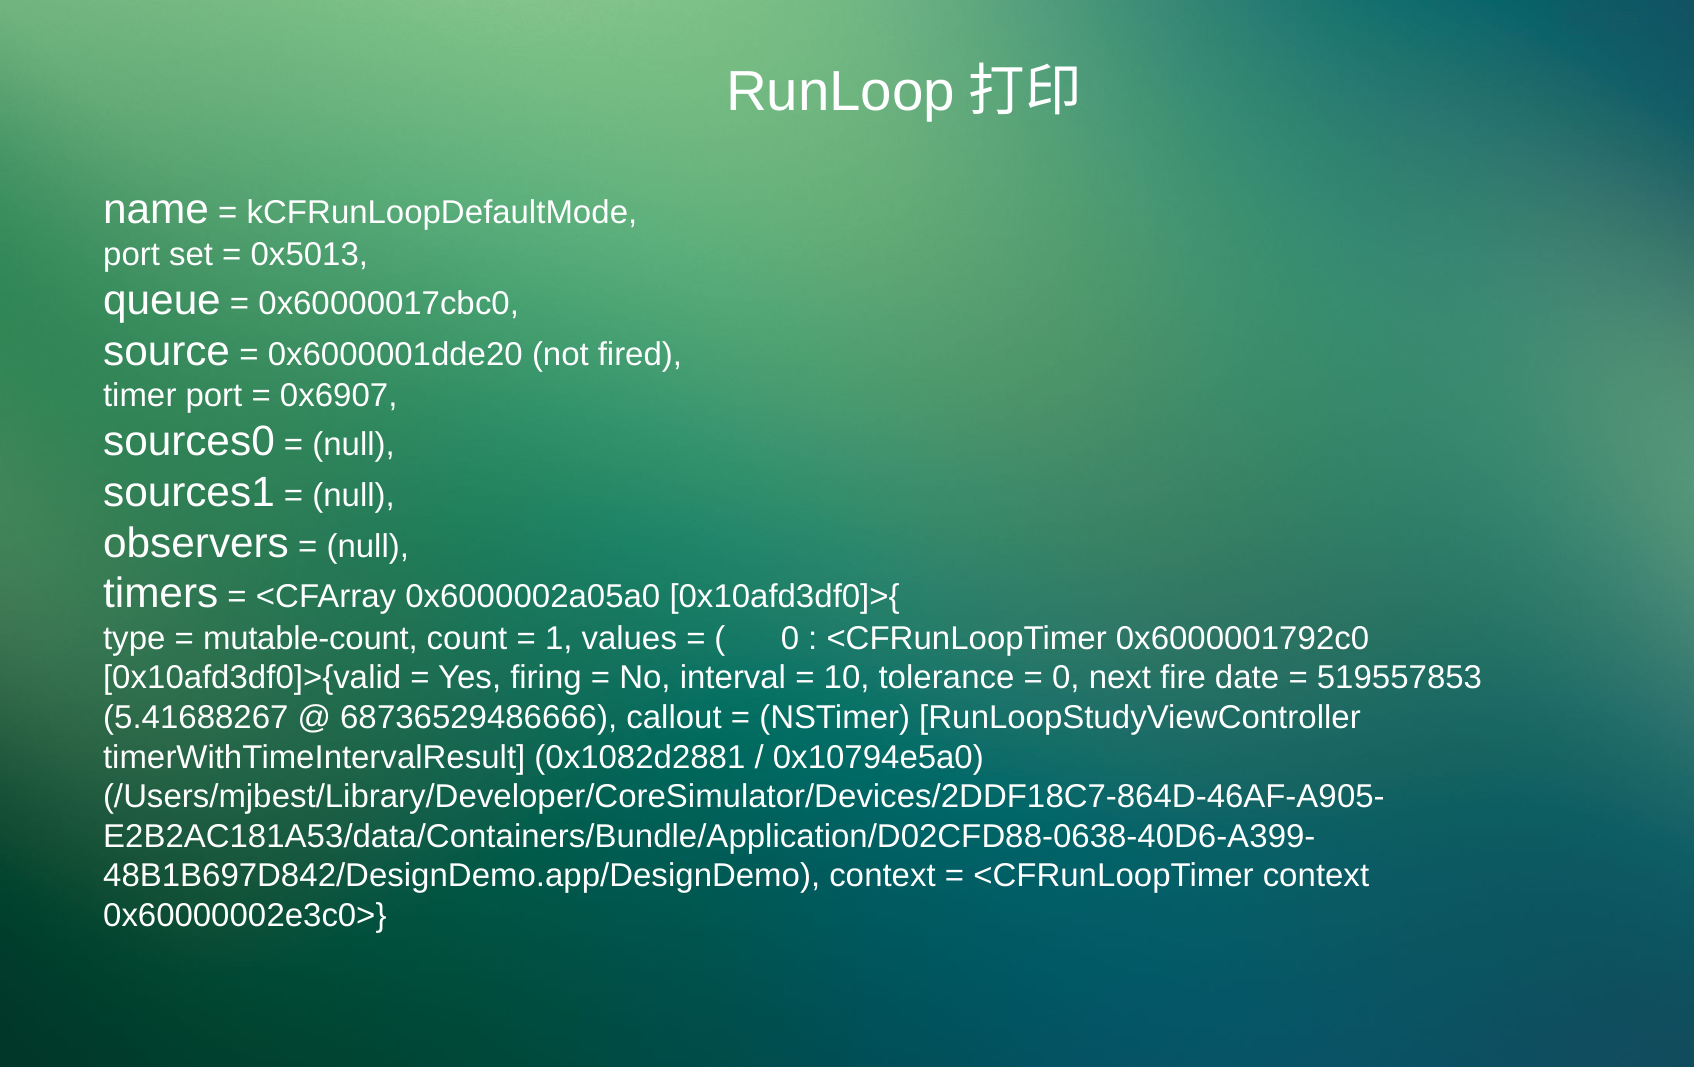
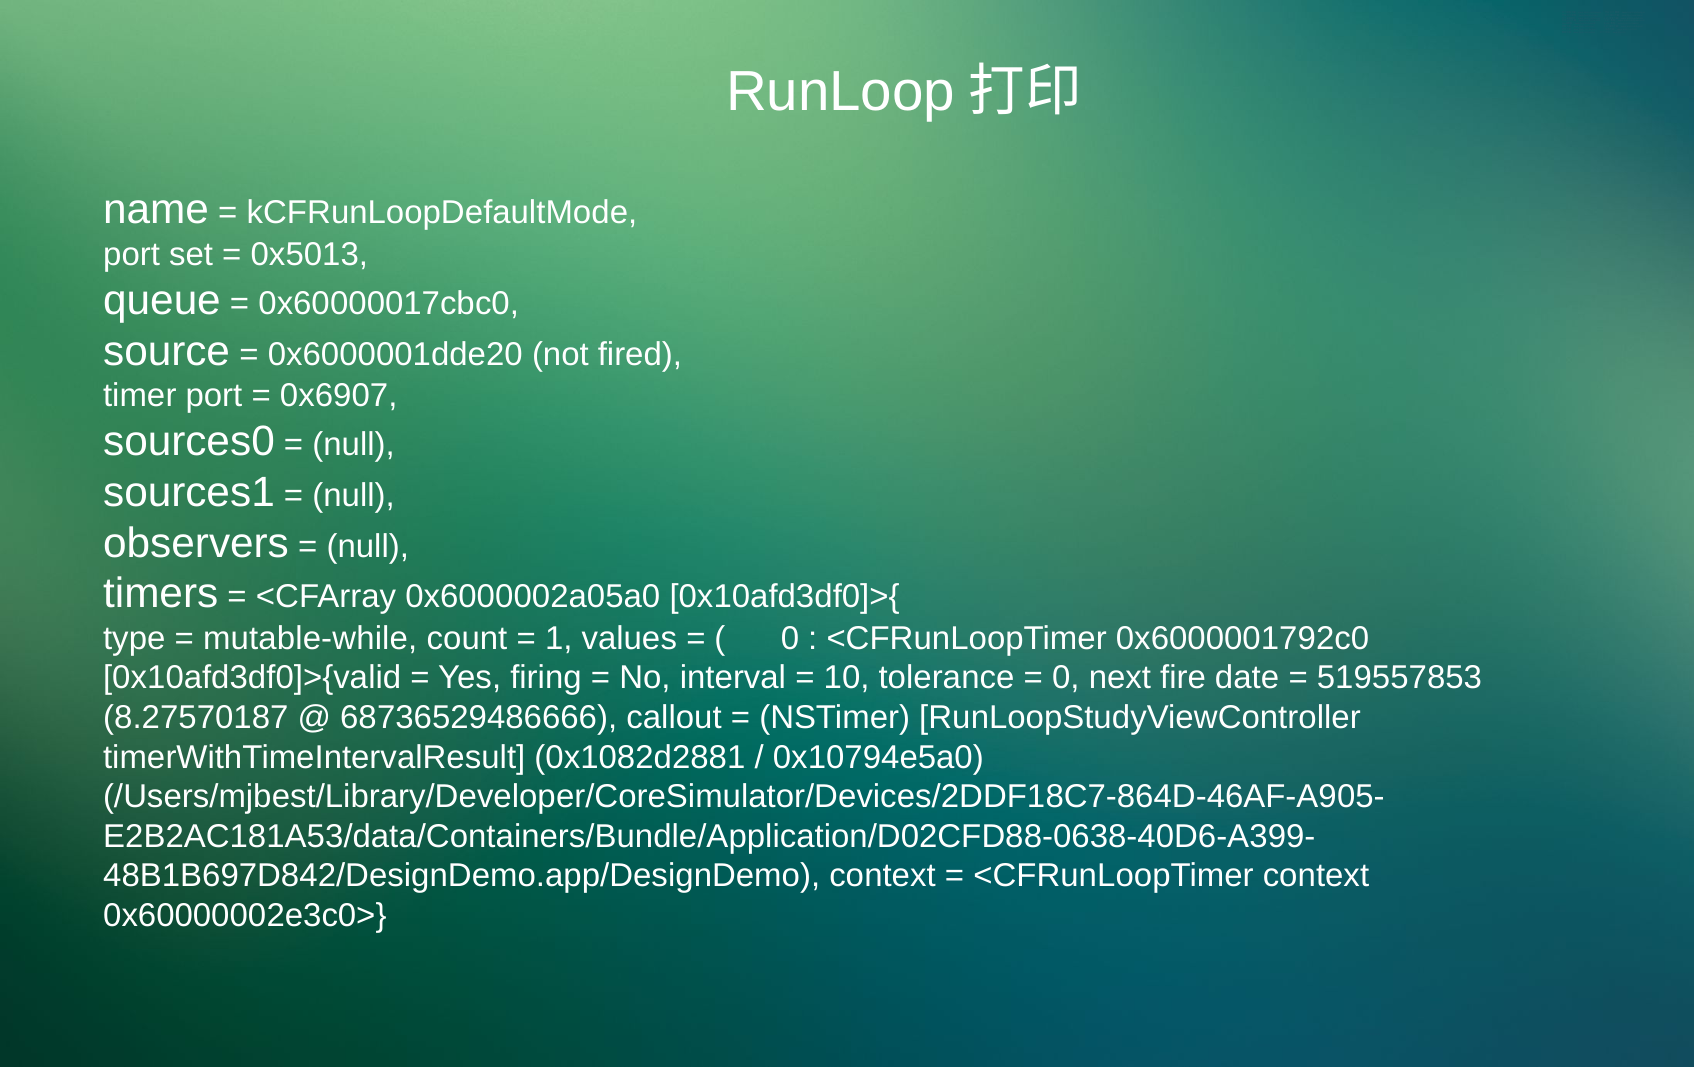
mutable-count: mutable-count -> mutable-while
5.41688267: 5.41688267 -> 8.27570187
